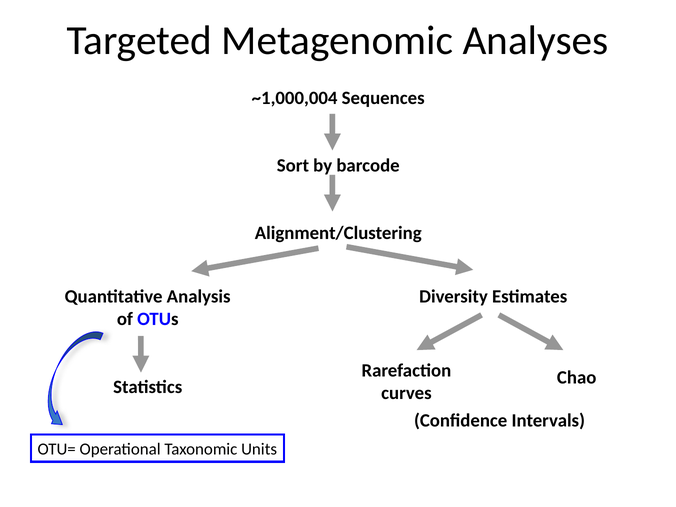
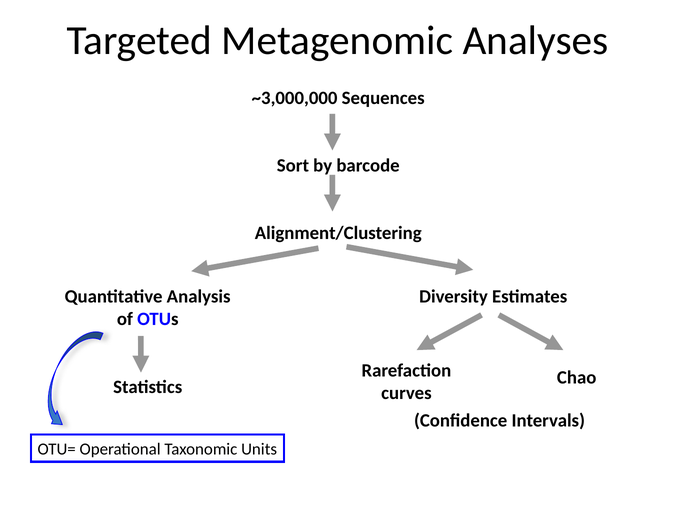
~1,000,004: ~1,000,004 -> ~3,000,000
